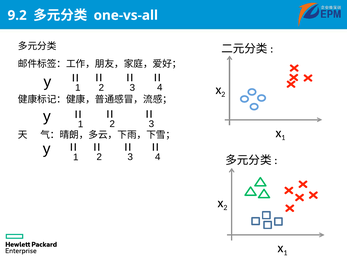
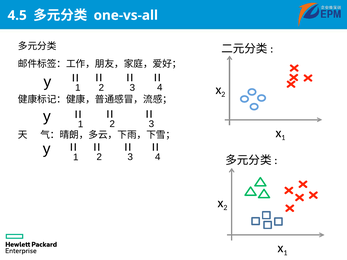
9.2: 9.2 -> 4.5
